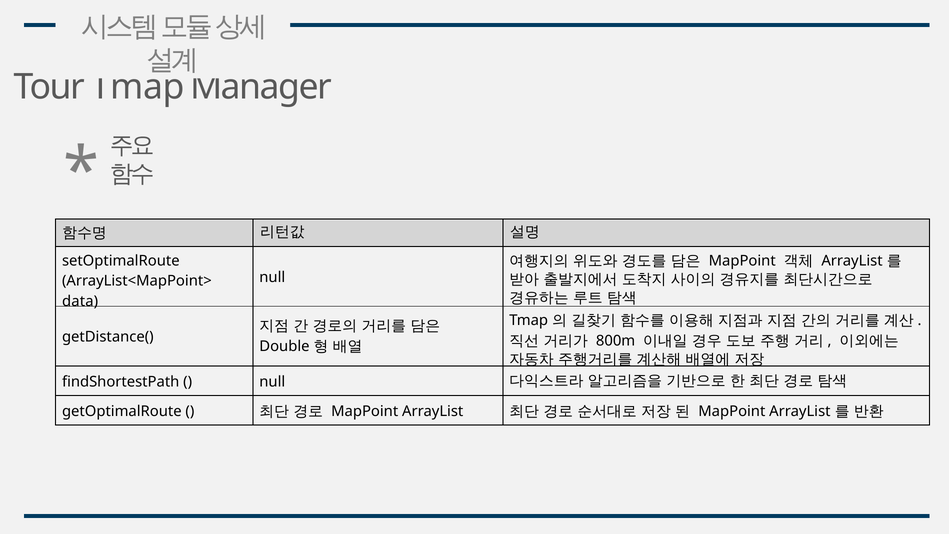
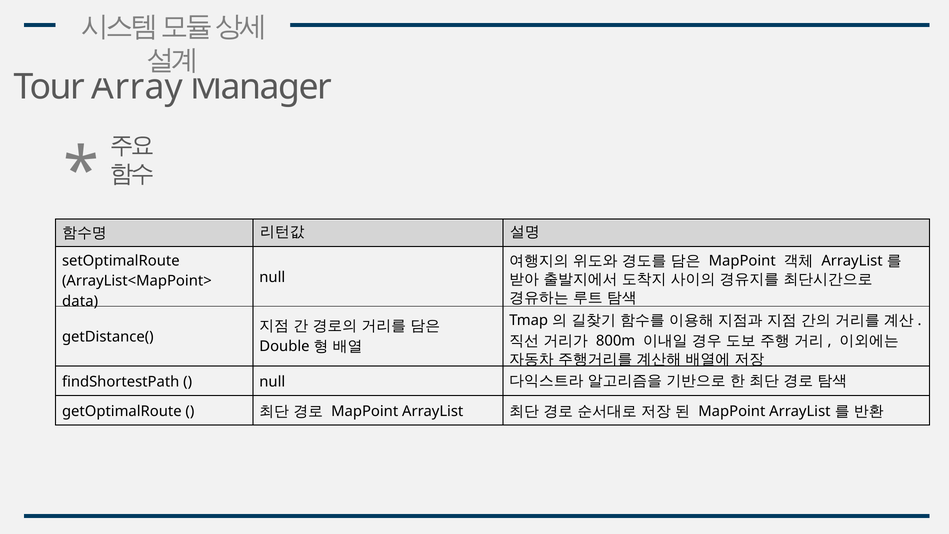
Tour Tmap: Tmap -> Array
